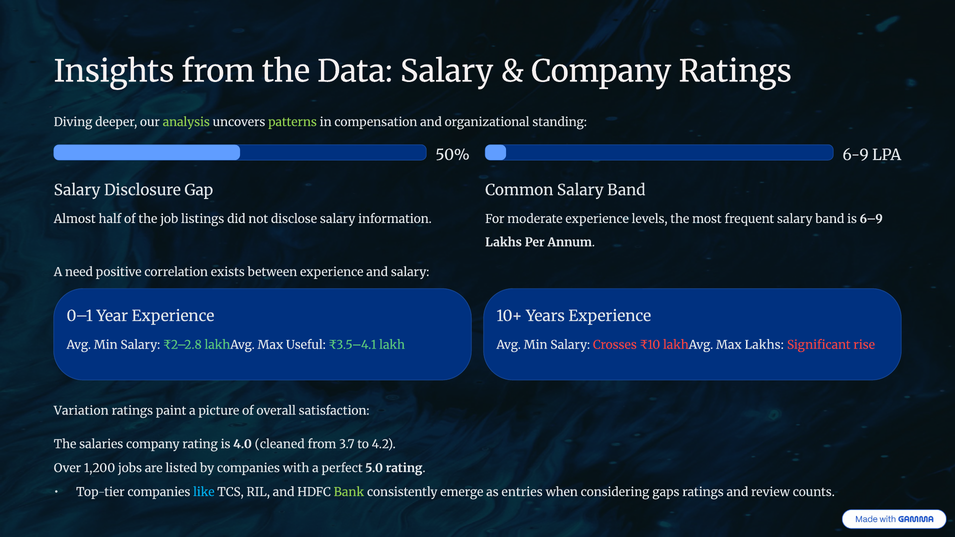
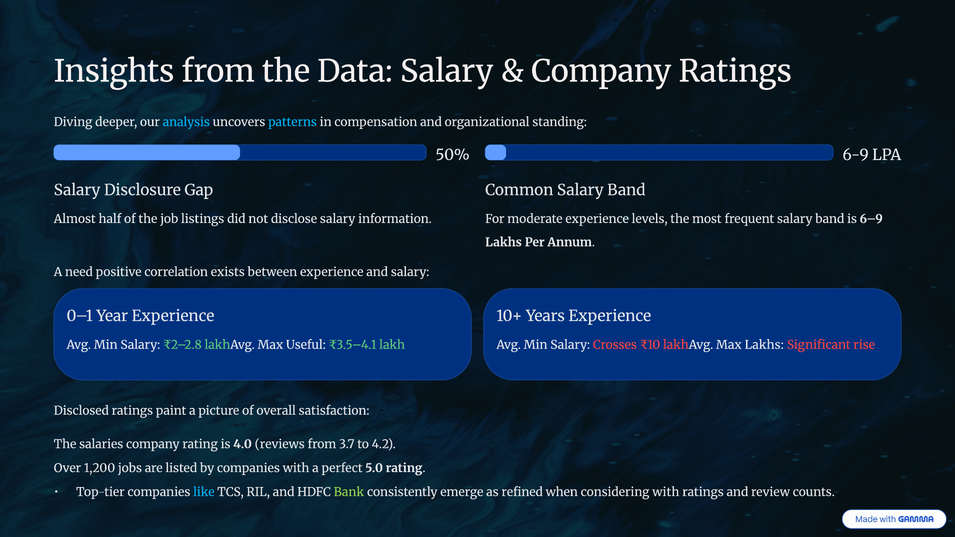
analysis colour: light green -> light blue
patterns colour: light green -> light blue
Variation: Variation -> Disclosed
cleaned: cleaned -> reviews
entries: entries -> refined
considering gaps: gaps -> with
